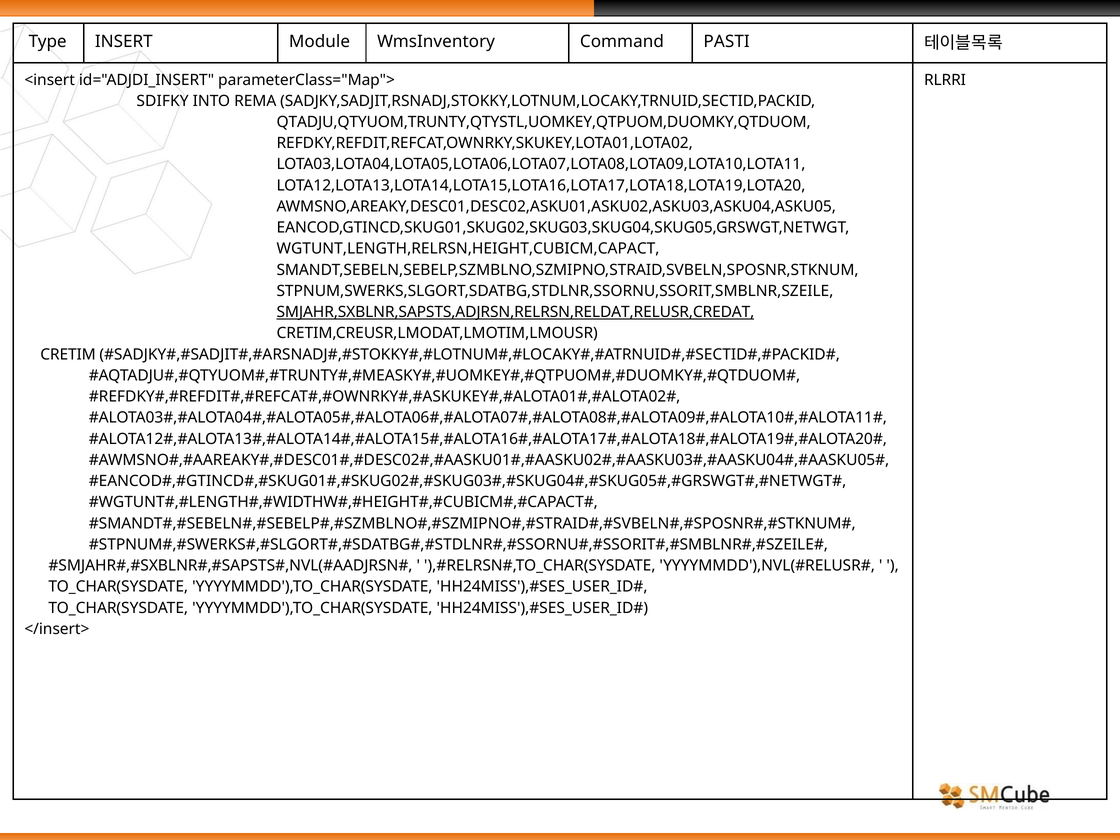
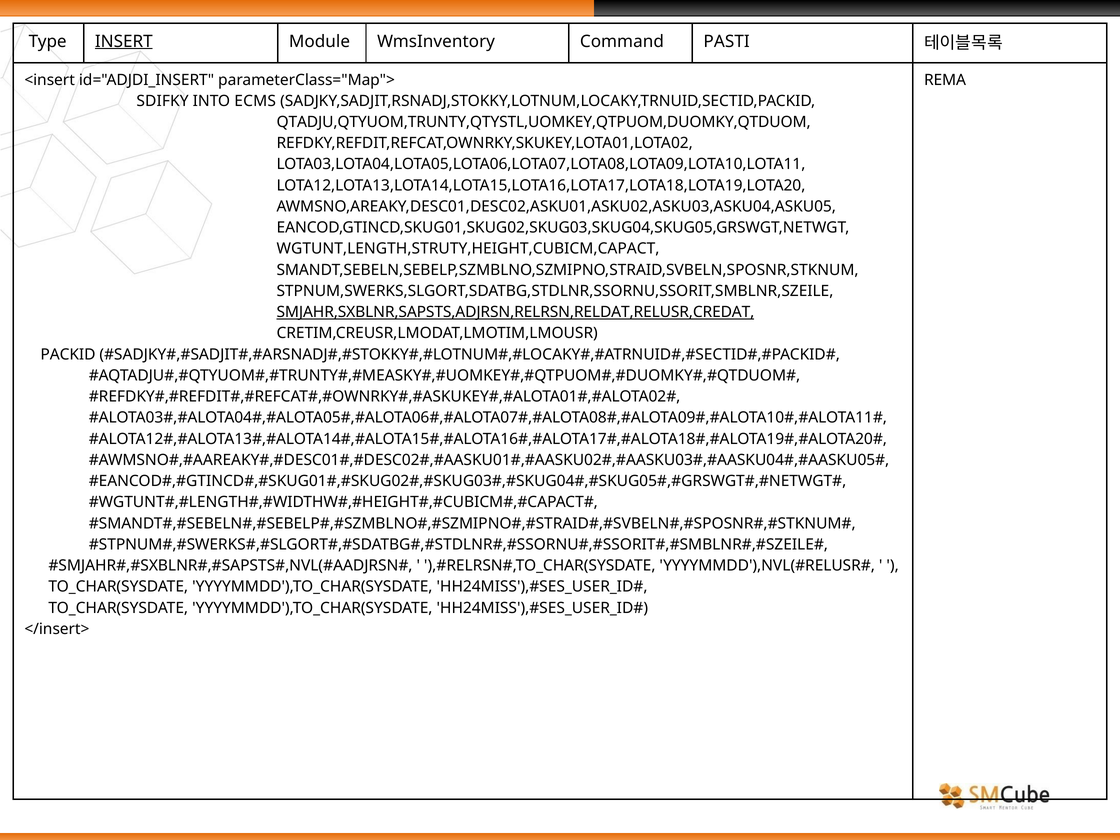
INSERT underline: none -> present
RLRRI: RLRRI -> REMA
REMA: REMA -> ECMS
WGTUNT,LENGTH,RELRSN,HEIGHT,CUBICM,CAPACT: WGTUNT,LENGTH,RELRSN,HEIGHT,CUBICM,CAPACT -> WGTUNT,LENGTH,STRUTY,HEIGHT,CUBICM,CAPACT
CRETIM: CRETIM -> PACKID
